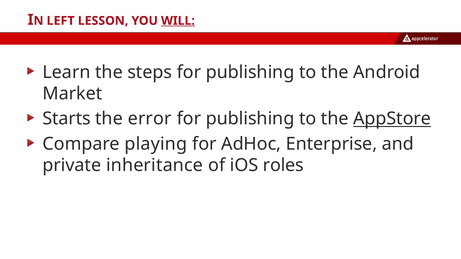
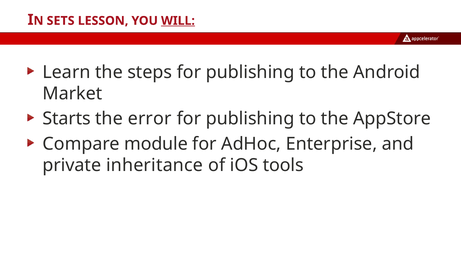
LEFT: LEFT -> SETS
AppStore underline: present -> none
playing: playing -> module
roles: roles -> tools
